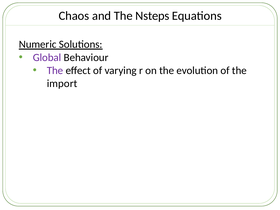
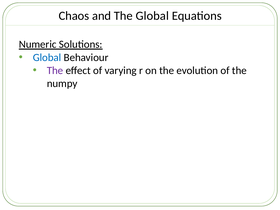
The Nsteps: Nsteps -> Global
Global at (47, 57) colour: purple -> blue
import: import -> numpy
